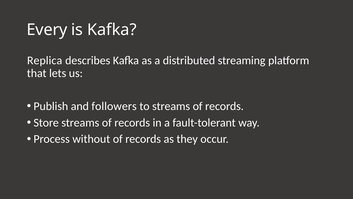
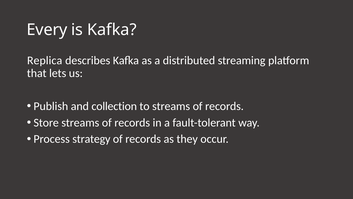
followers: followers -> collection
without: without -> strategy
